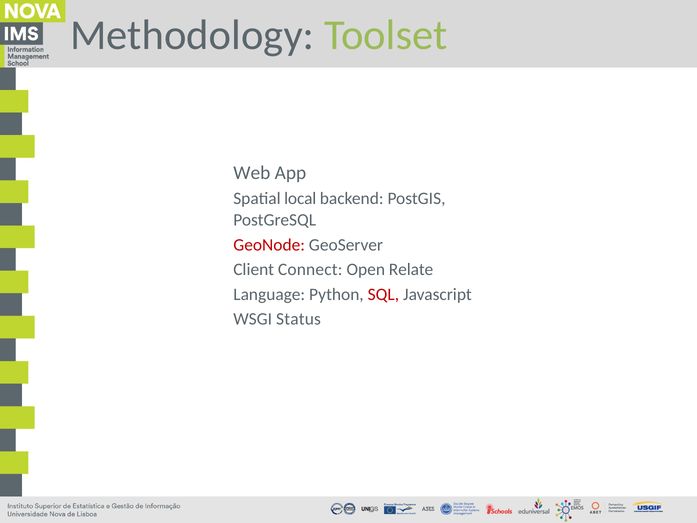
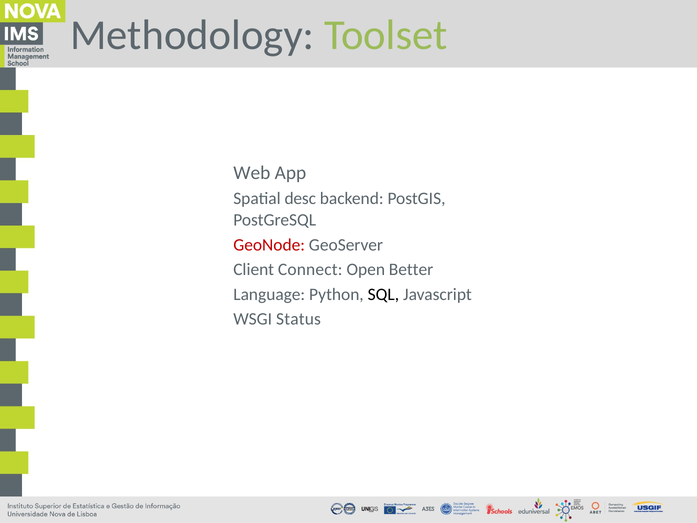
local: local -> desc
Relate: Relate -> Better
SQL colour: red -> black
